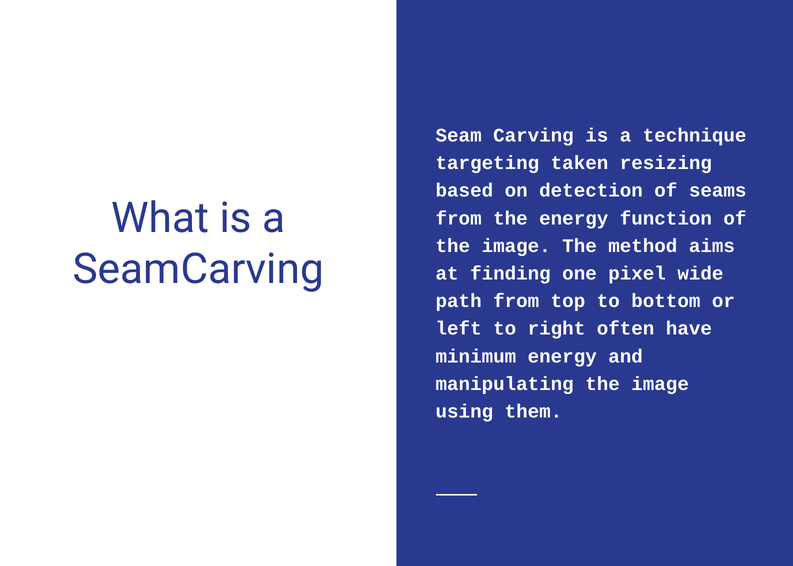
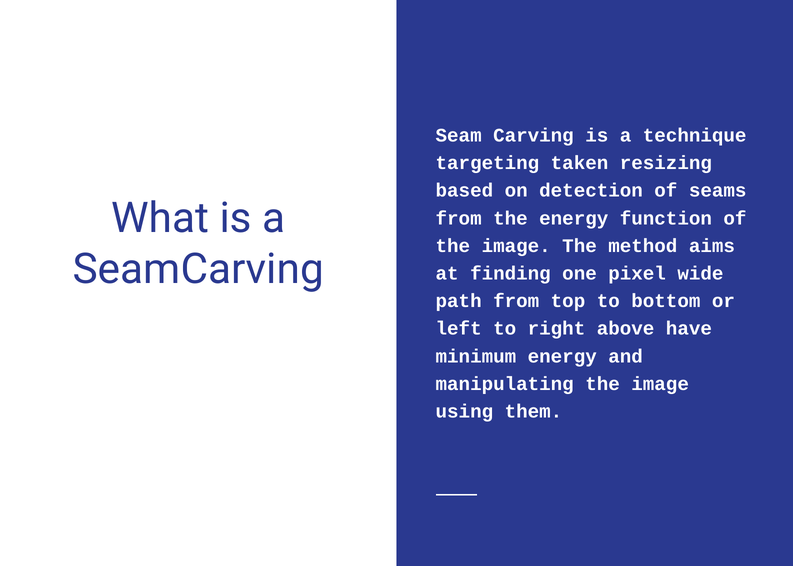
often: often -> above
